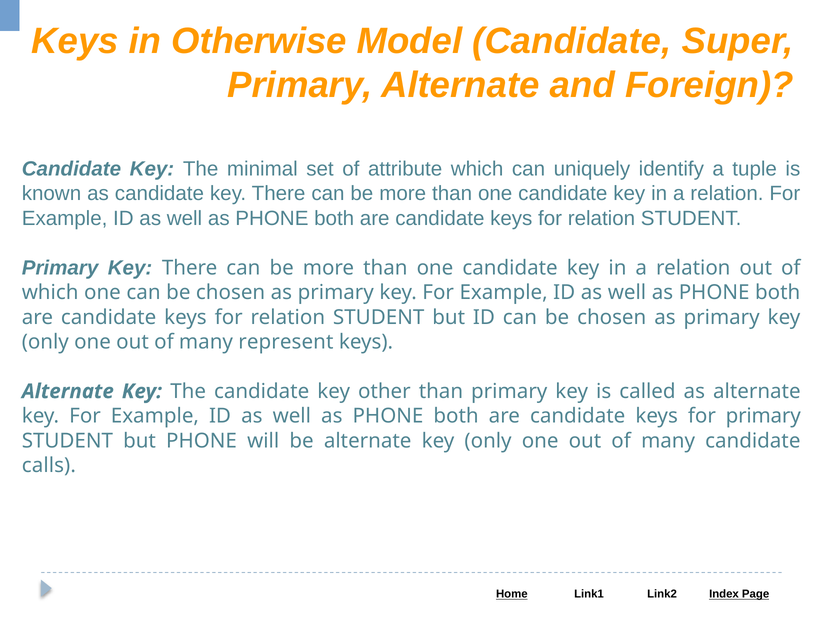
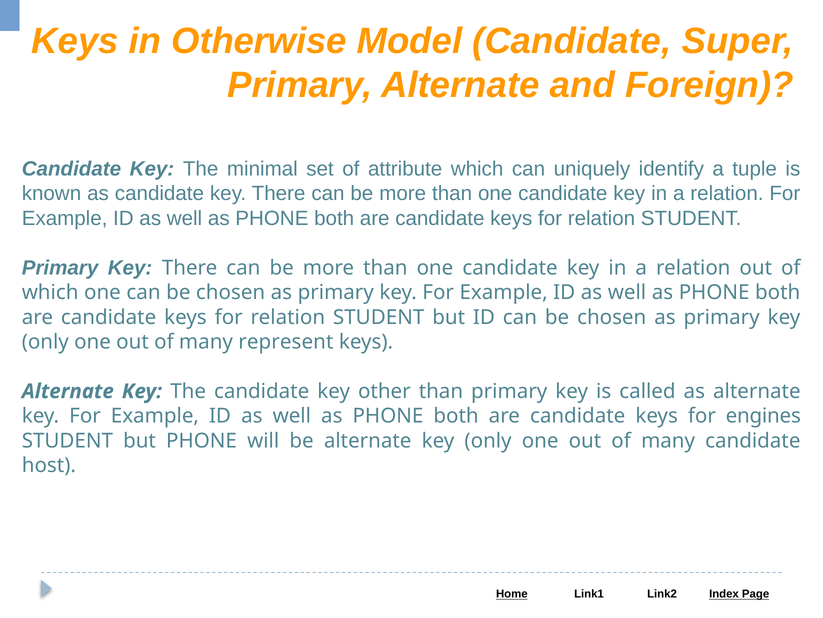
for primary: primary -> engines
calls: calls -> host
